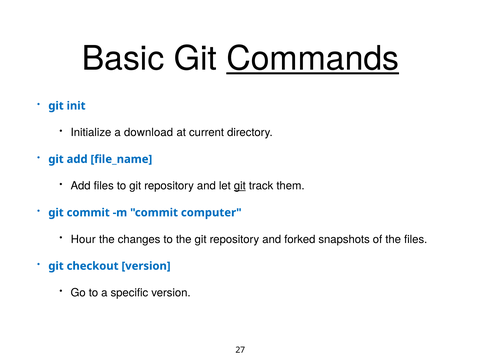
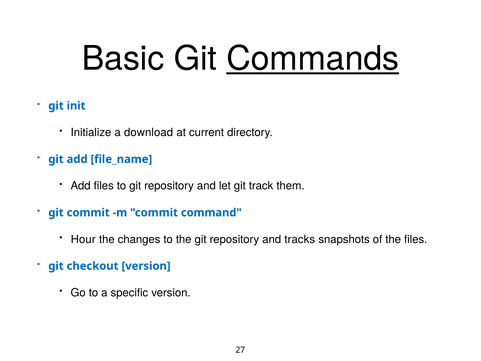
git at (240, 186) underline: present -> none
computer: computer -> command
forked: forked -> tracks
